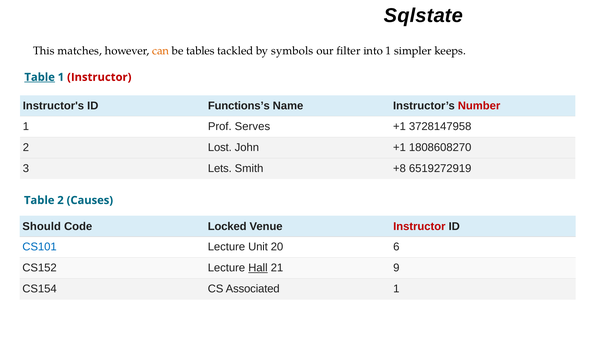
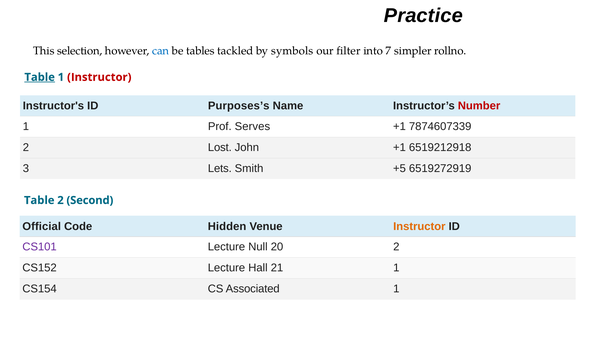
Sqlstate: Sqlstate -> Practice
matches: matches -> selection
can colour: orange -> blue
into 1: 1 -> 7
keeps: keeps -> rollno
Functions’s: Functions’s -> Purposes’s
3728147958: 3728147958 -> 7874607339
1808608270: 1808608270 -> 6519212918
+8: +8 -> +5
Causes: Causes -> Second
Should: Should -> Official
Locked: Locked -> Hidden
Instructor at (419, 226) colour: red -> orange
CS101 colour: blue -> purple
Unit: Unit -> Null
20 6: 6 -> 2
Hall underline: present -> none
21 9: 9 -> 1
